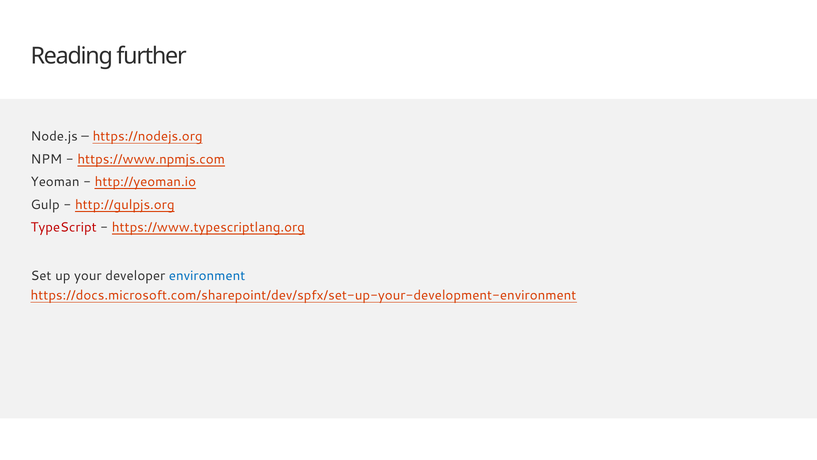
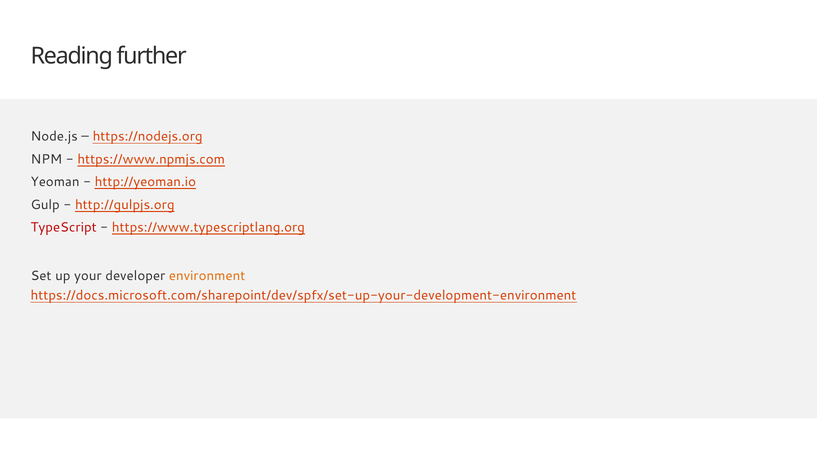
environment colour: blue -> orange
